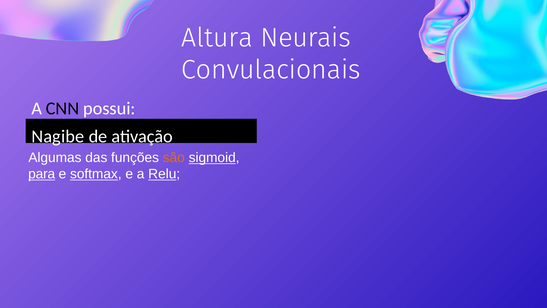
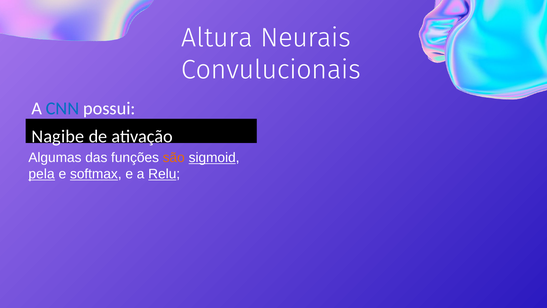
Convulacionais: Convulacionais -> Convulucionais
CNN colour: black -> blue
para: para -> pela
